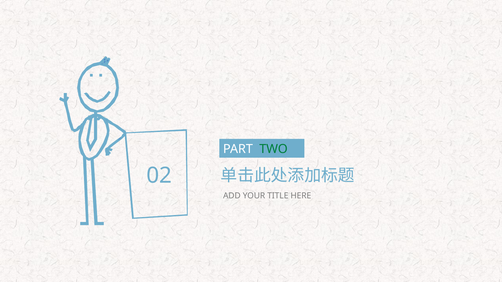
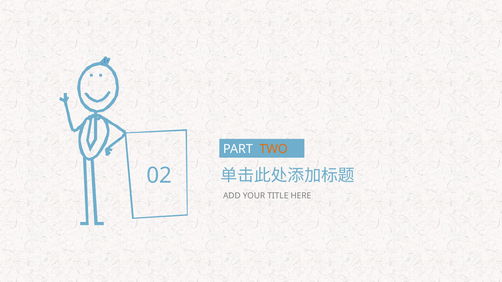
TWO colour: green -> orange
